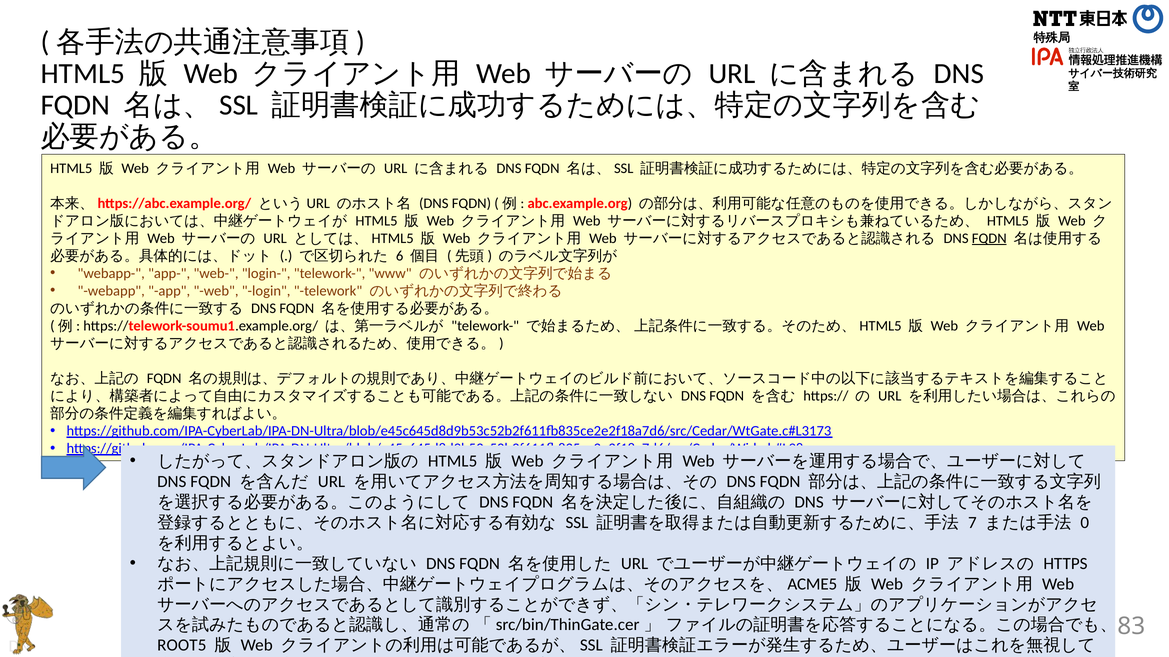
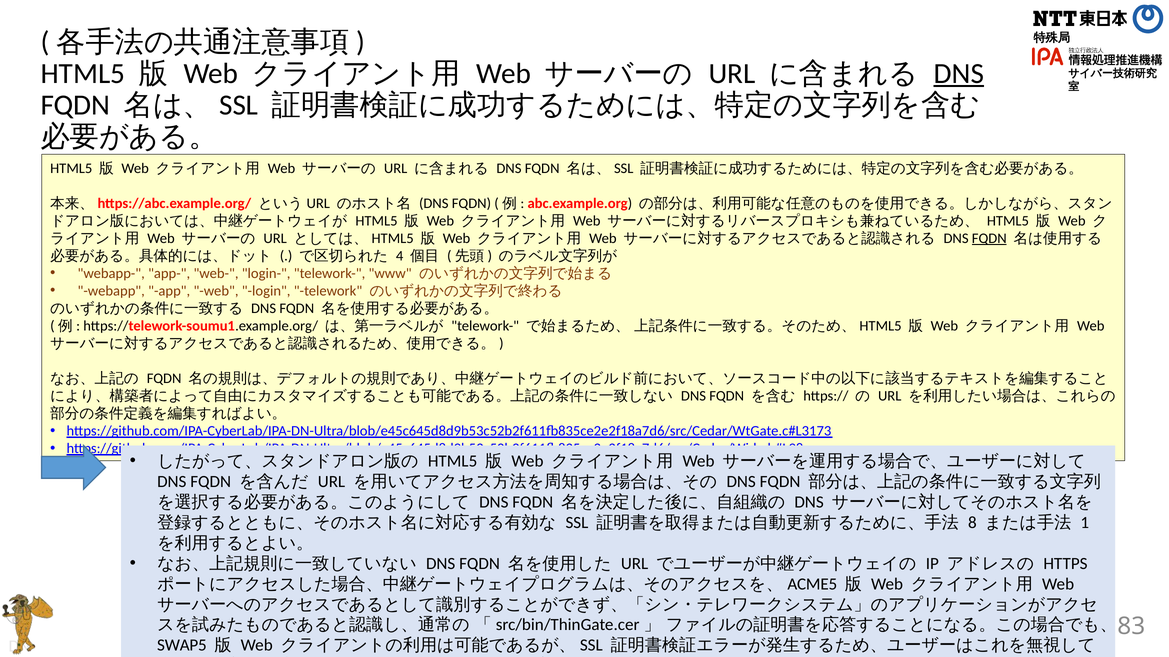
DNS at (959, 74) underline: none -> present
6: 6 -> 4
7: 7 -> 8
0: 0 -> 1
ROOT5: ROOT5 -> SWAP5
